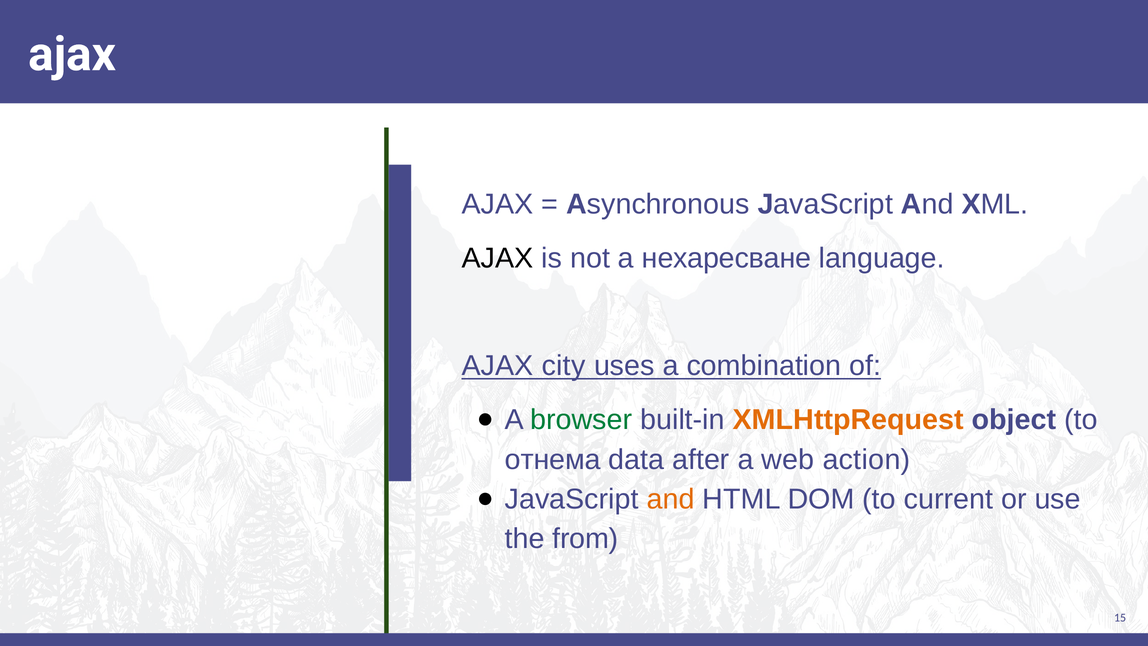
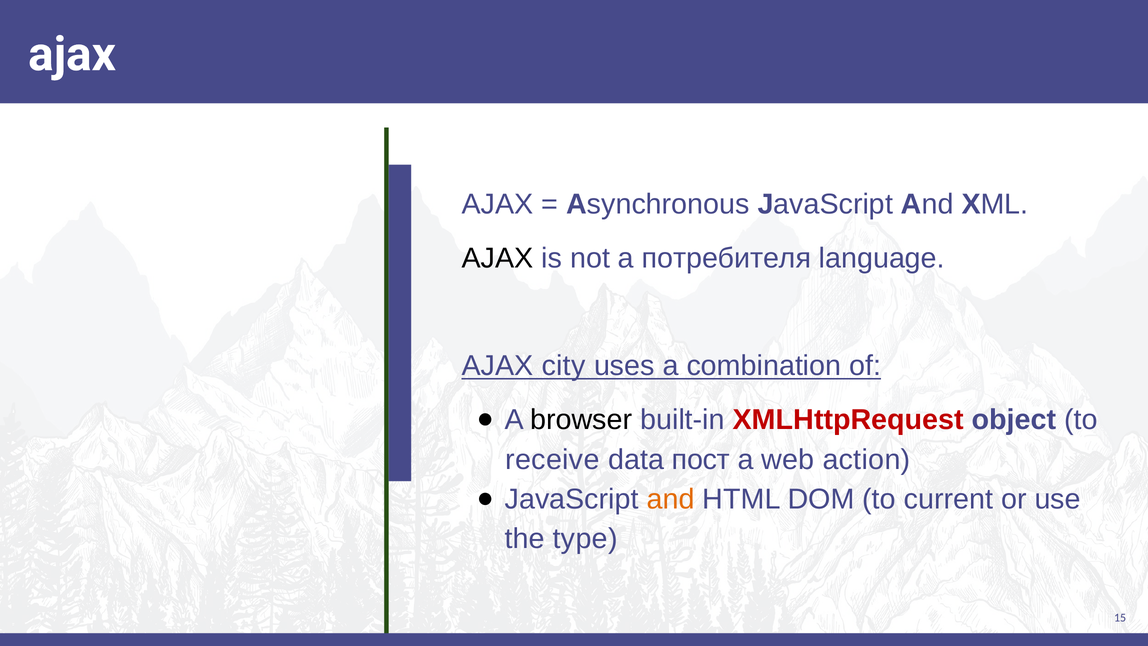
нехаресване: нехаресване -> потребителя
browser colour: green -> black
XMLHttpRequest colour: orange -> red
отнема: отнема -> receive
after: after -> пост
from: from -> type
